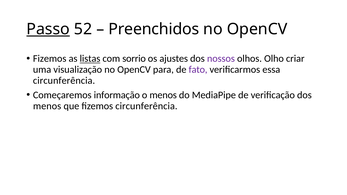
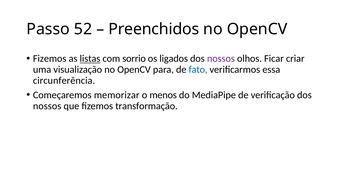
Passo underline: present -> none
ajustes: ajustes -> ligados
Olho: Olho -> Ficar
fato colour: purple -> blue
informação: informação -> memorizar
menos at (47, 106): menos -> nossos
fizemos circunferência: circunferência -> transformação
